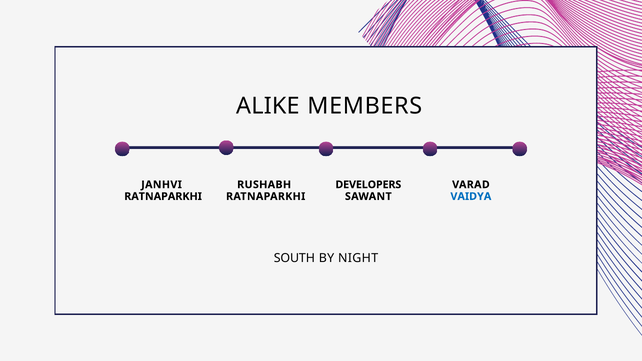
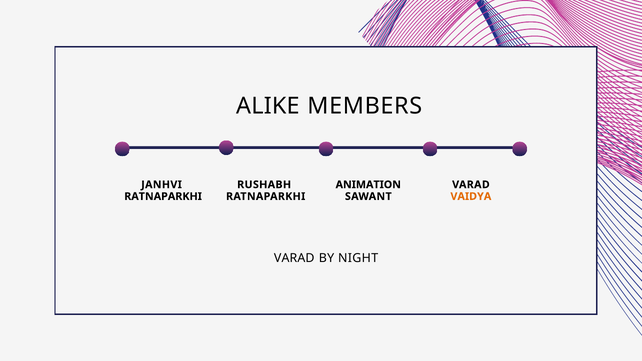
DEVELOPERS: DEVELOPERS -> ANIMATION
VAIDYA colour: blue -> orange
SOUTH at (294, 258): SOUTH -> VARAD
